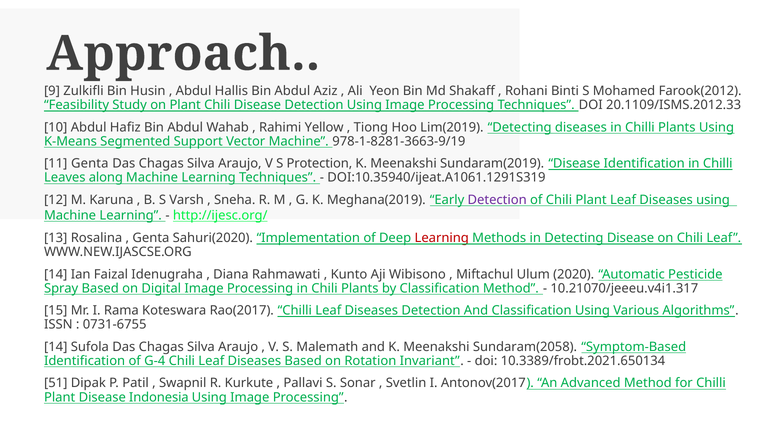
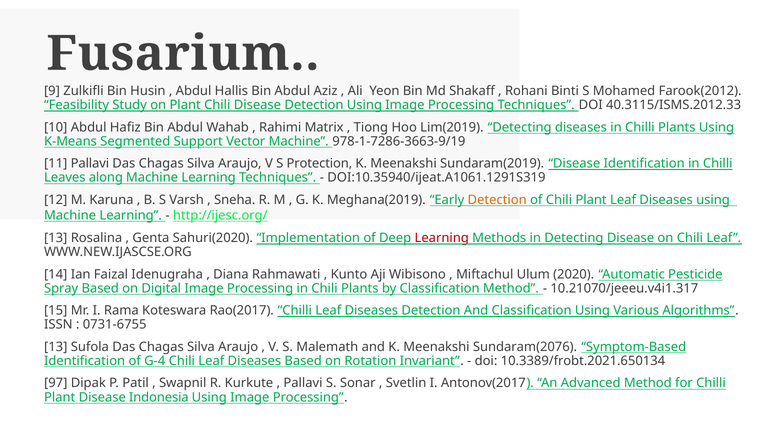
Approach: Approach -> Fusarium
20.1109/ISMS.2012.33: 20.1109/ISMS.2012.33 -> 40.3115/ISMS.2012.33
Yellow: Yellow -> Matrix
978-1-8281-3663-9/19: 978-1-8281-3663-9/19 -> 978-1-7286-3663-9/19
11 Genta: Genta -> Pallavi
Detection at (497, 200) colour: purple -> orange
14 at (56, 347): 14 -> 13
Sundaram(2058: Sundaram(2058 -> Sundaram(2076
51: 51 -> 97
